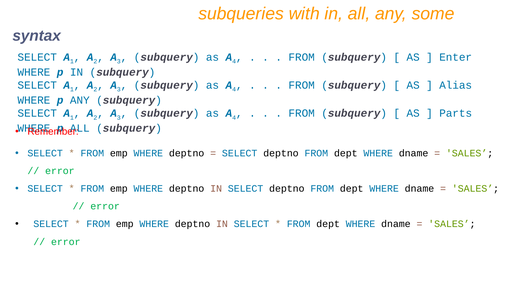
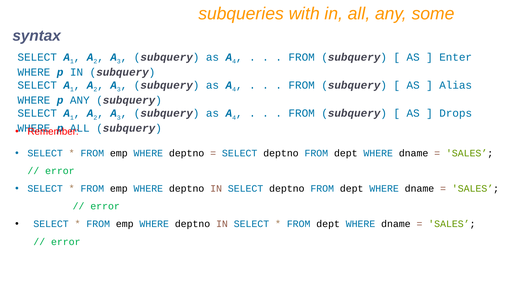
Parts: Parts -> Drops
